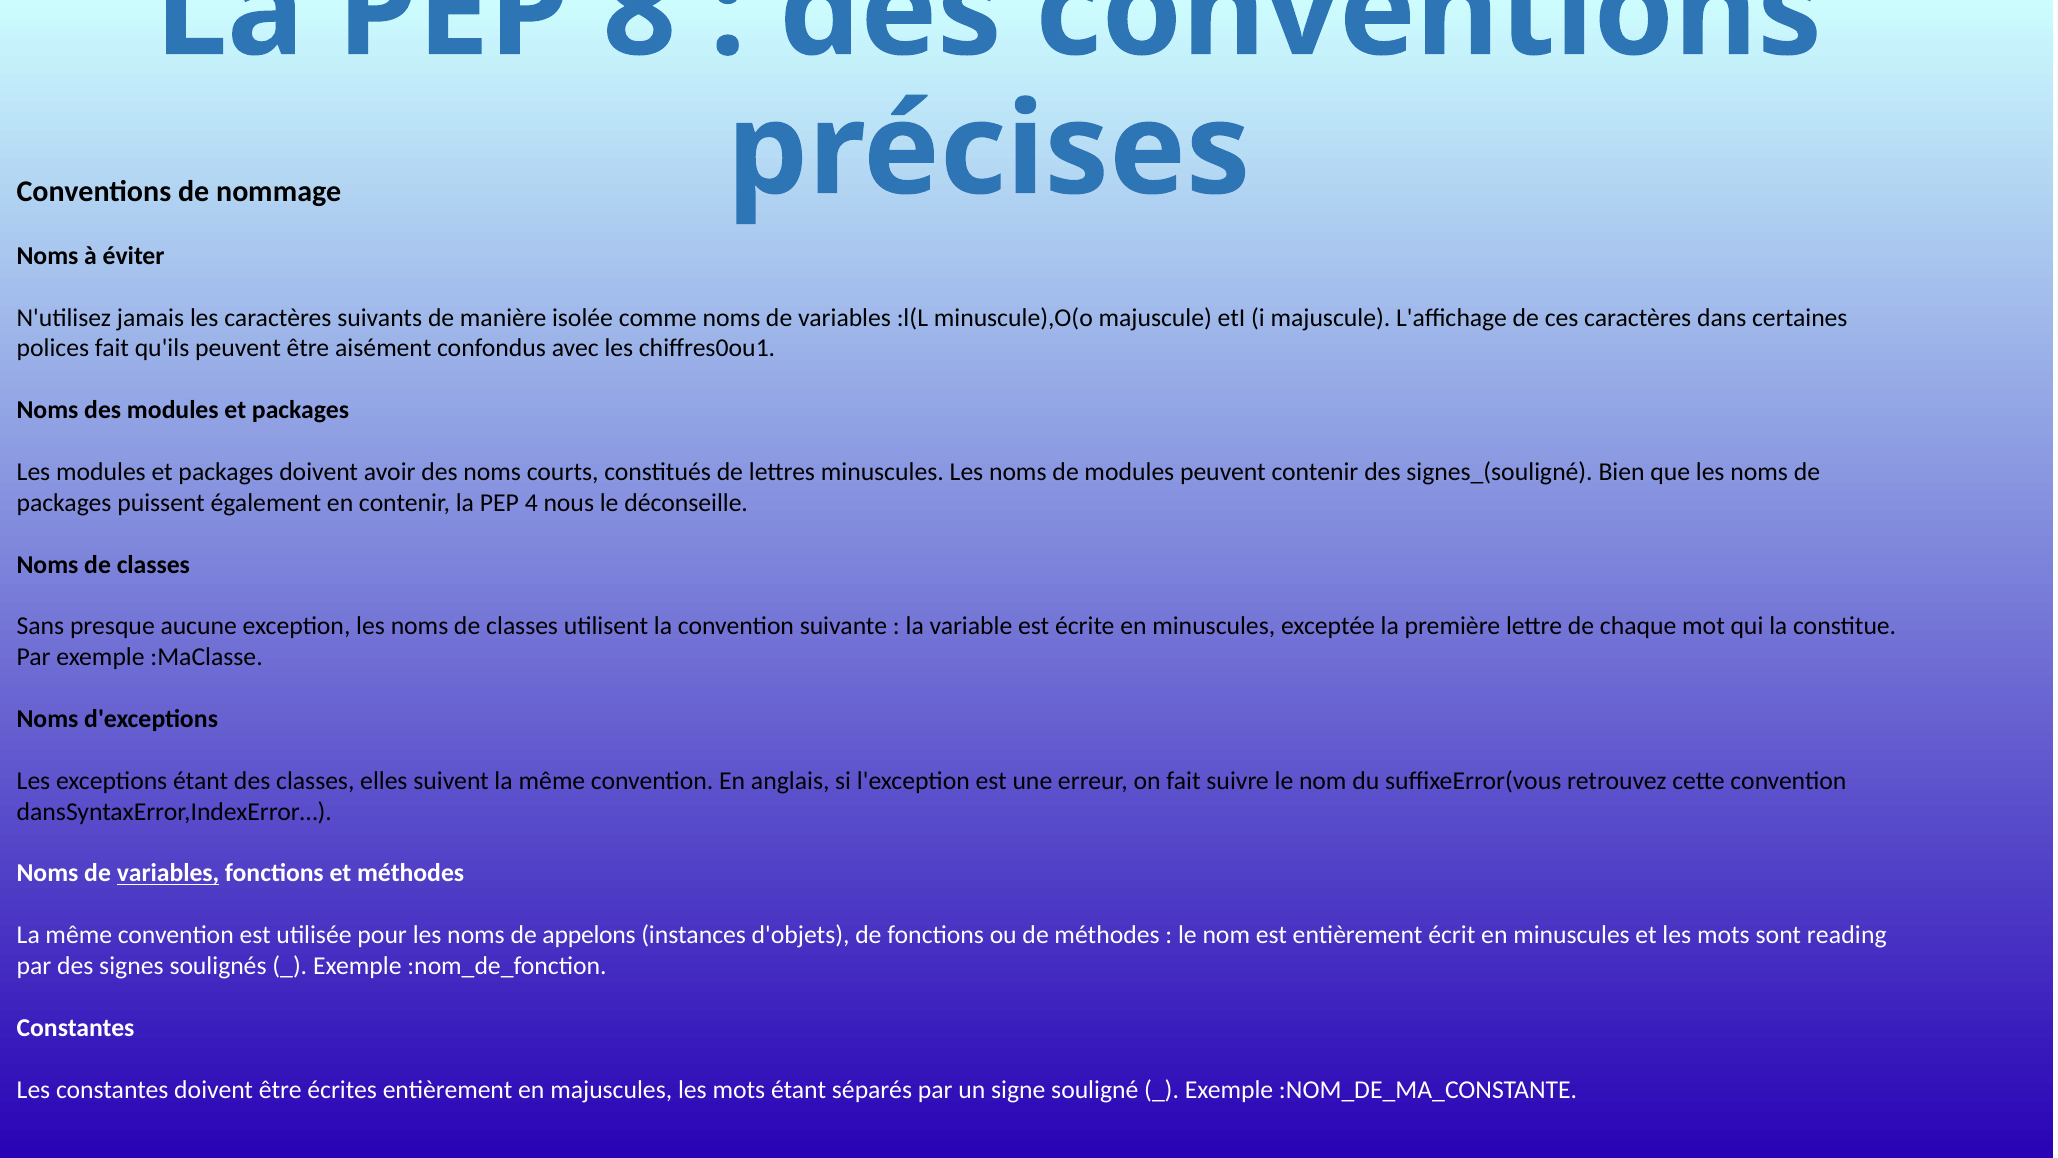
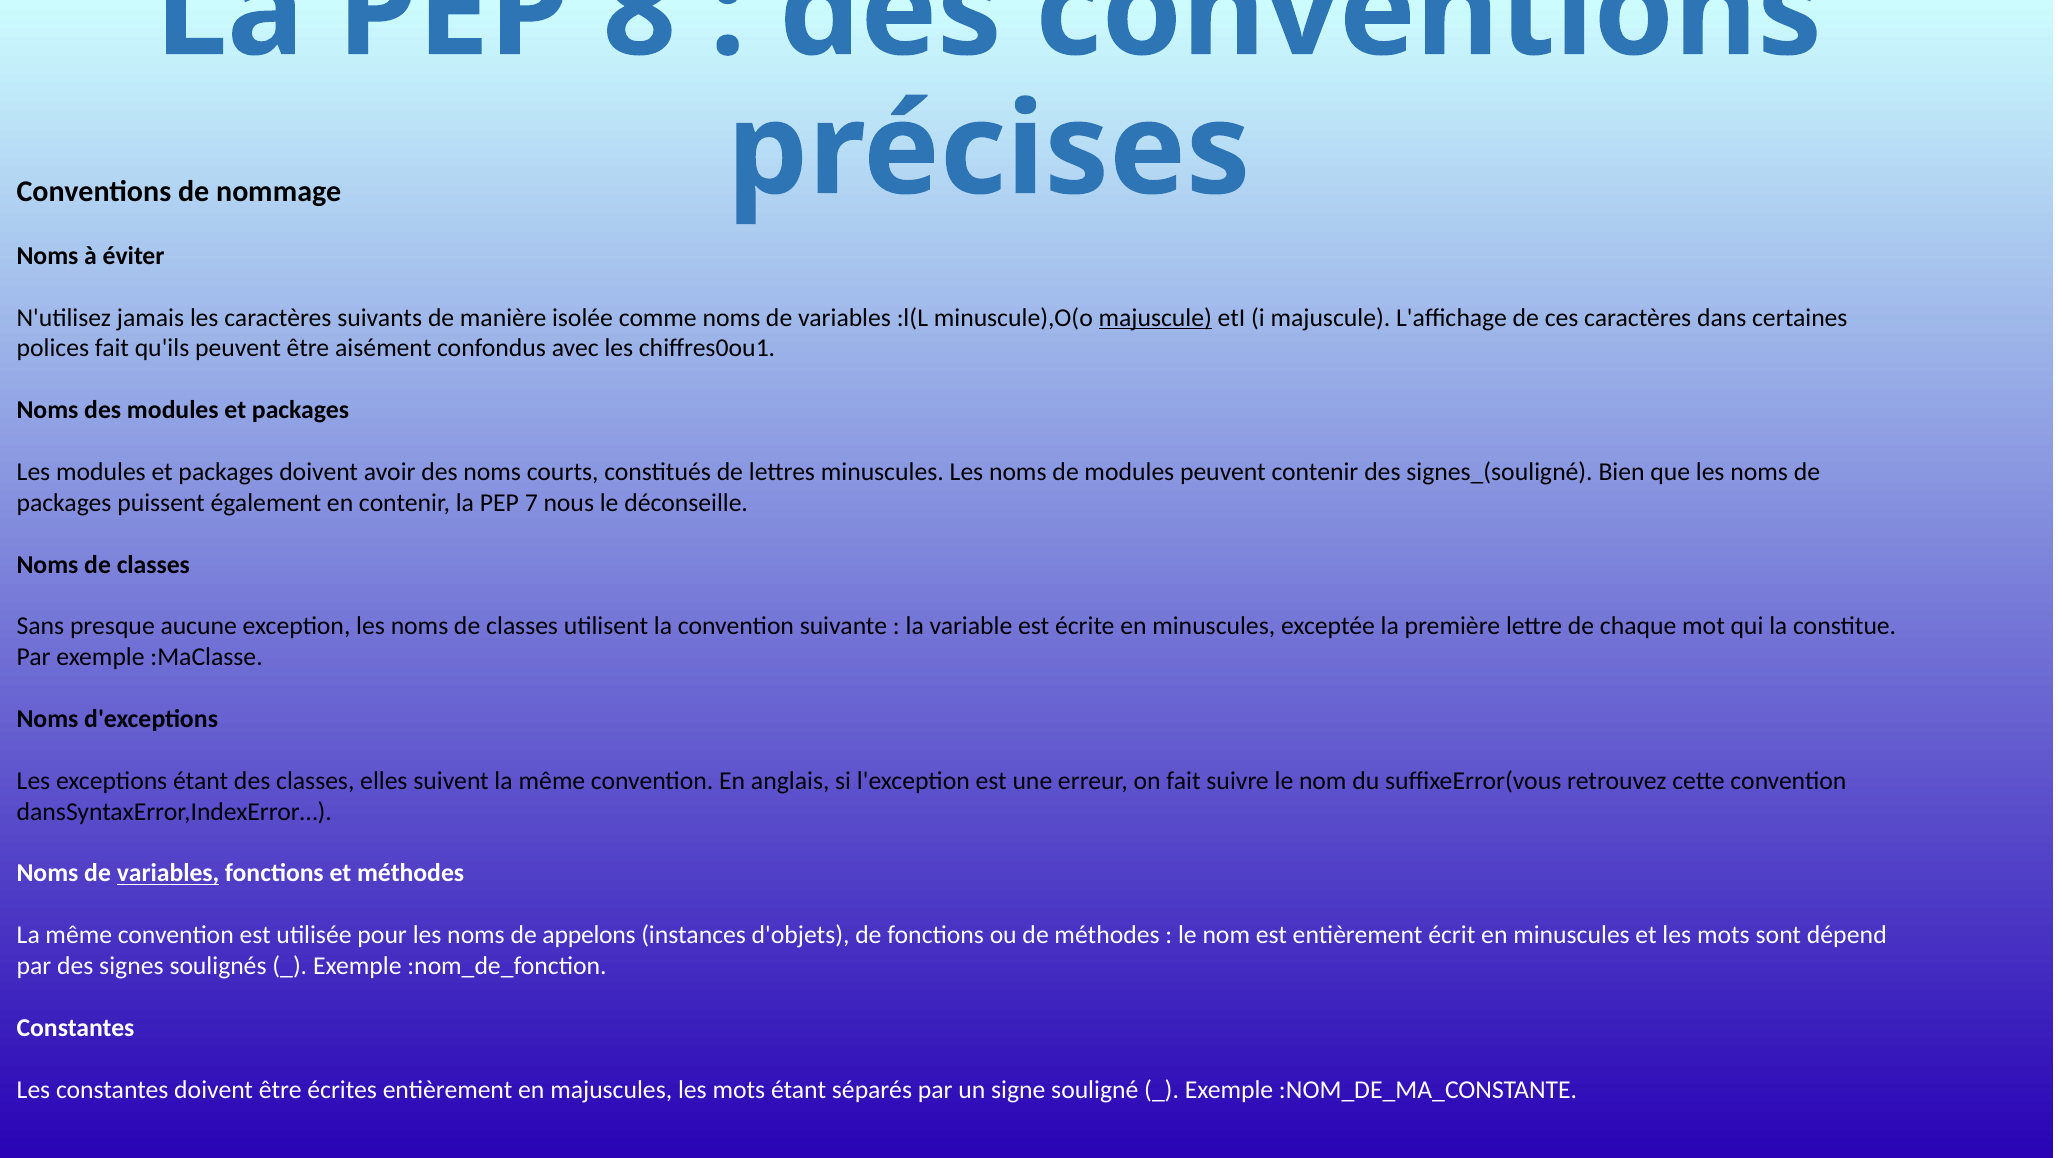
majuscule at (1155, 317) underline: none -> present
4: 4 -> 7
reading: reading -> dépend
